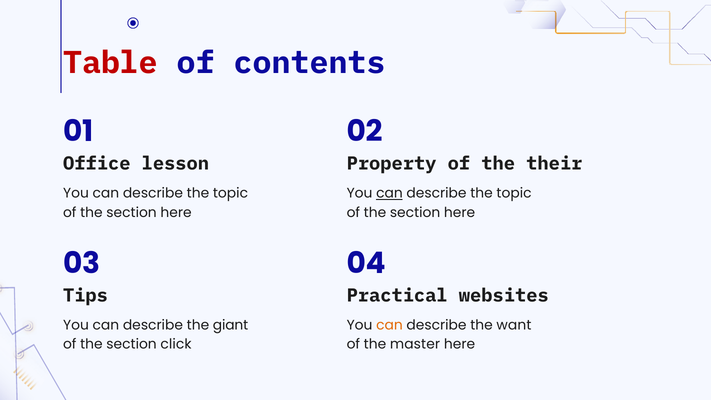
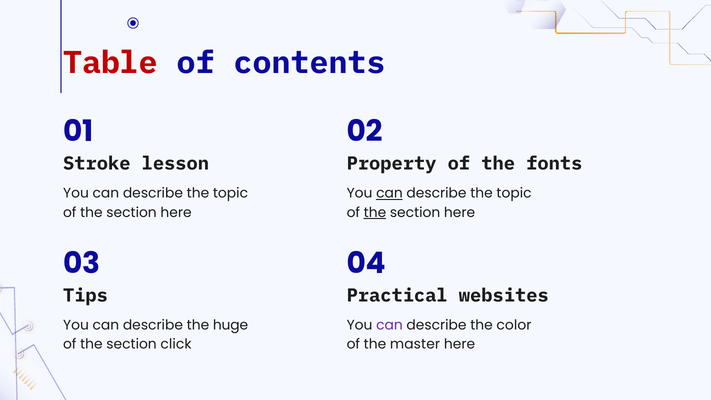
Office: Office -> Stroke
their: their -> fonts
the at (375, 212) underline: none -> present
giant: giant -> huge
can at (389, 325) colour: orange -> purple
want: want -> color
